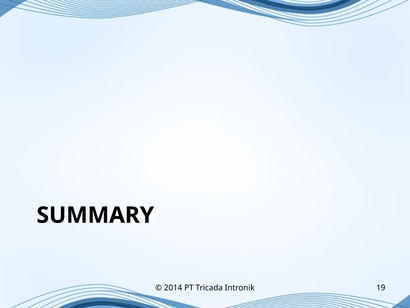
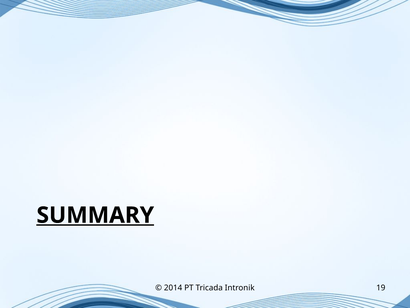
SUMMARY underline: none -> present
